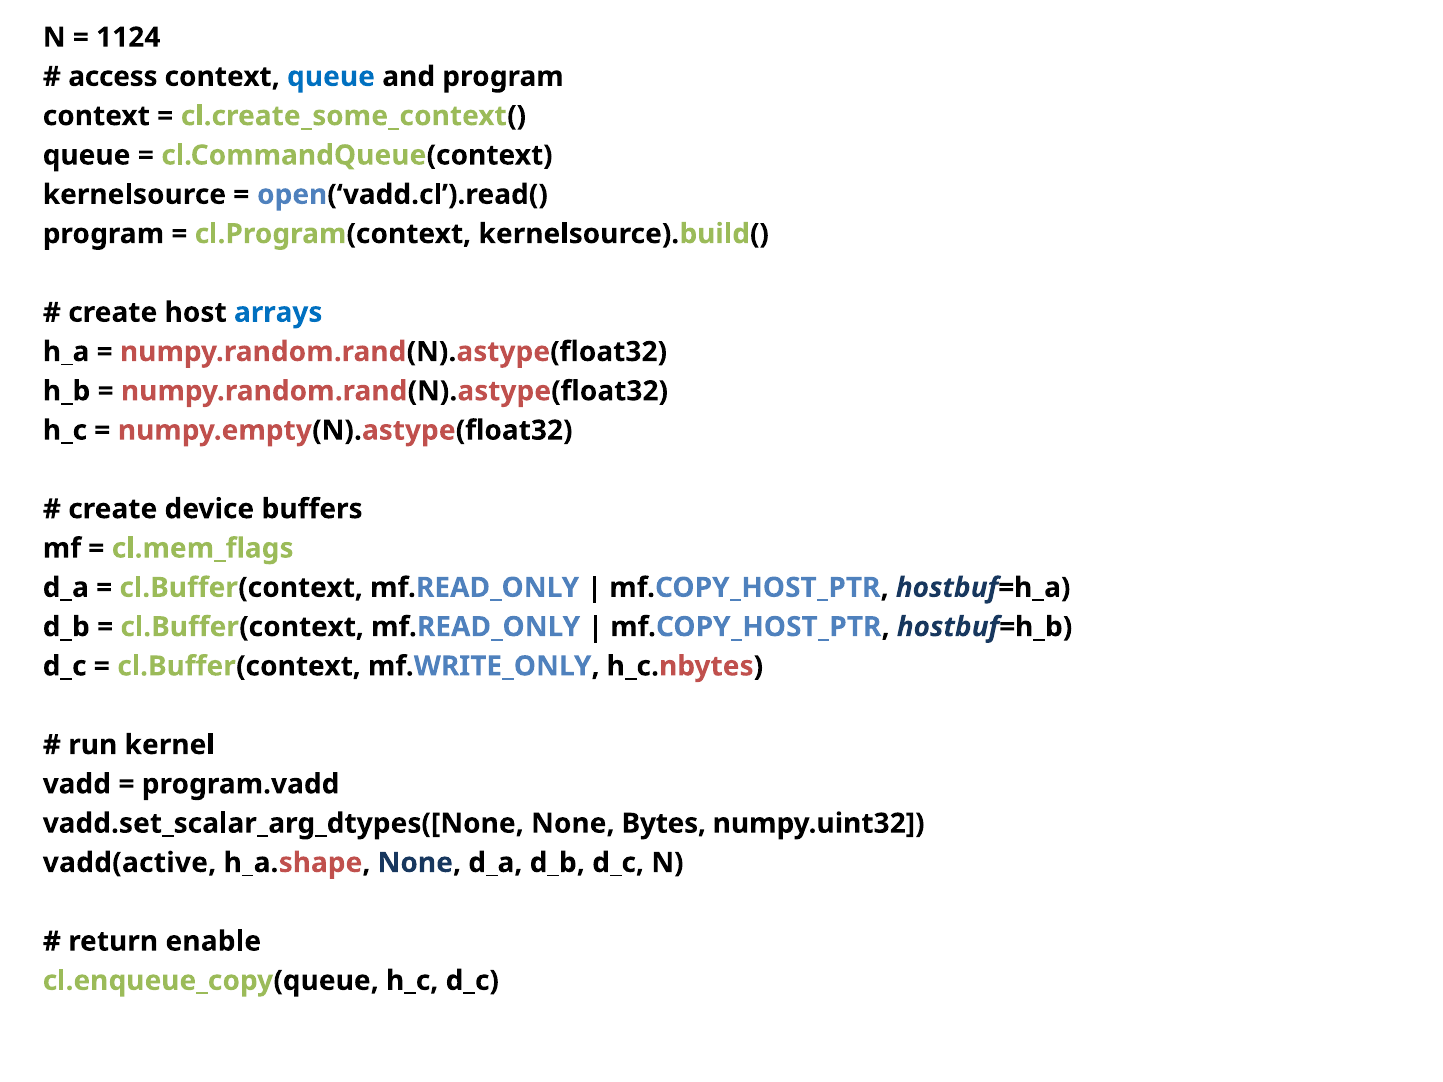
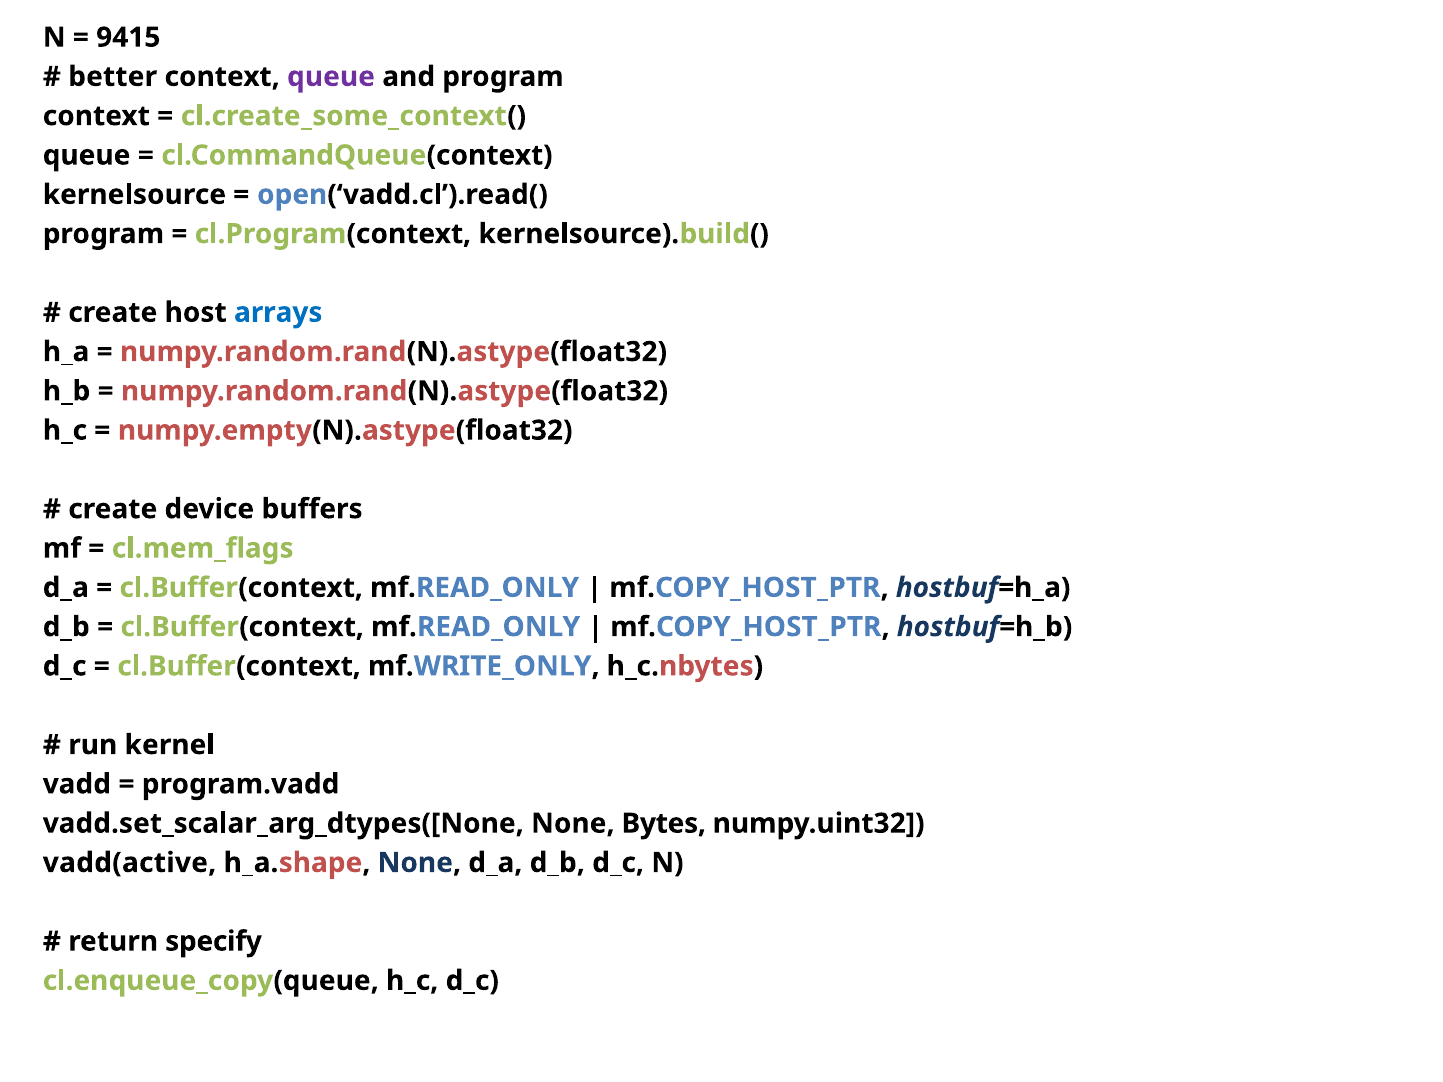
1124: 1124 -> 9415
access: access -> better
queue at (331, 77) colour: blue -> purple
enable: enable -> specify
